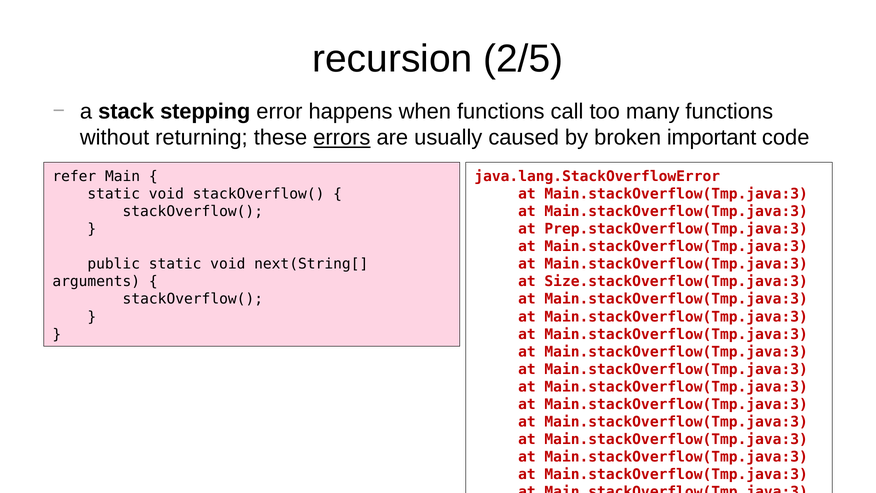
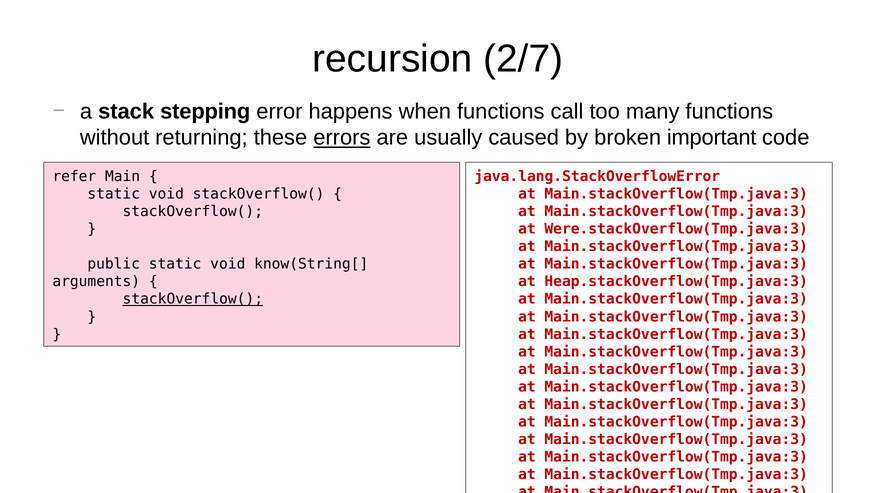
2/5: 2/5 -> 2/7
Prep.stackOverflow(Tmp.java:3: Prep.stackOverflow(Tmp.java:3 -> Were.stackOverflow(Tmp.java:3
next(String[: next(String[ -> know(String[
Size.stackOverflow(Tmp.java:3: Size.stackOverflow(Tmp.java:3 -> Heap.stackOverflow(Tmp.java:3
stackOverflow( at (193, 299) underline: none -> present
